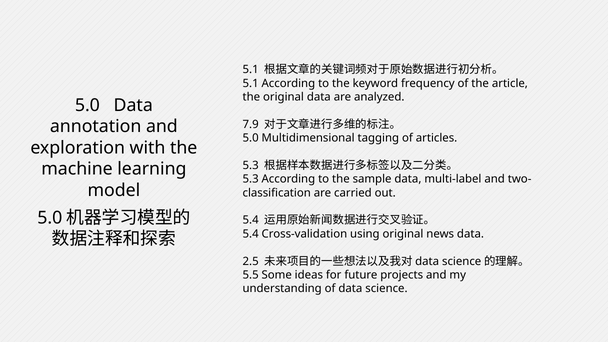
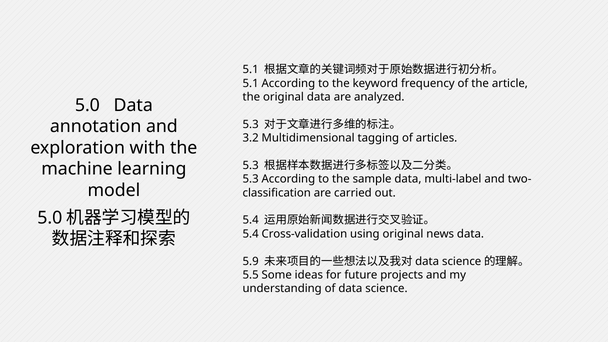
7.9 at (251, 124): 7.9 -> 5.3
5.0 at (251, 138): 5.0 -> 3.2
2.5: 2.5 -> 5.9
